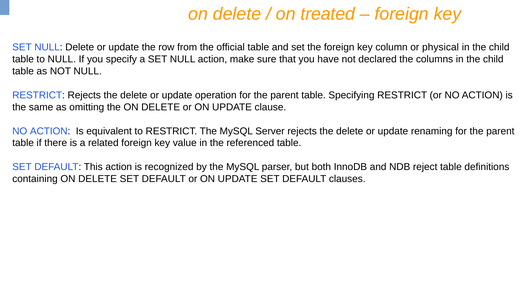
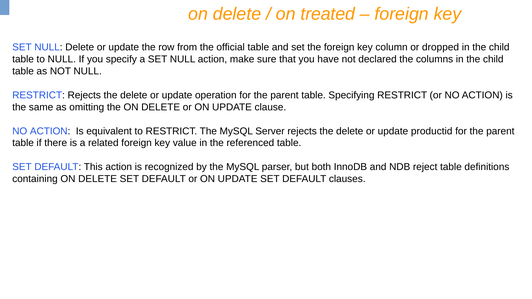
physical: physical -> dropped
renaming: renaming -> productid
